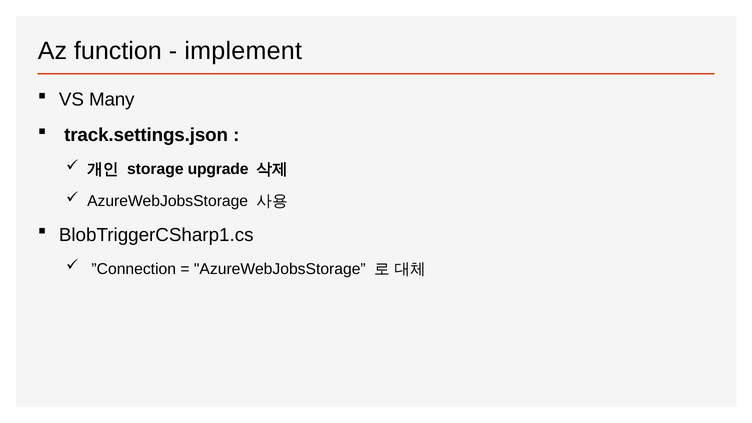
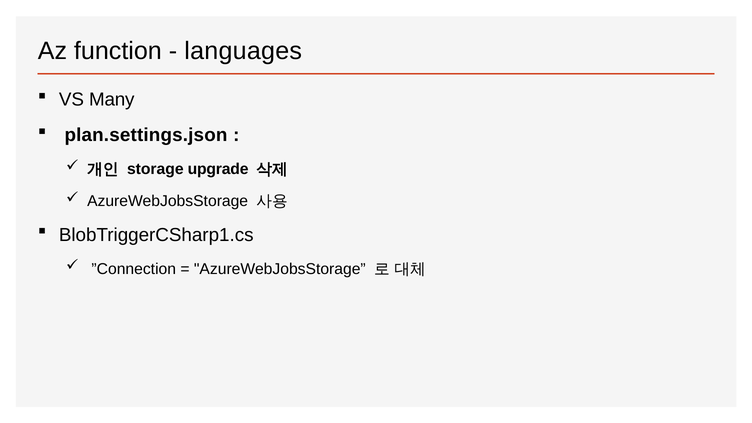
implement: implement -> languages
track.settings.json: track.settings.json -> plan.settings.json
